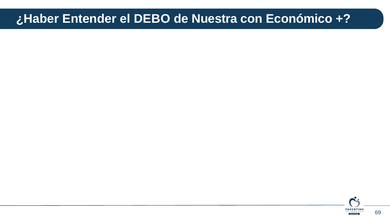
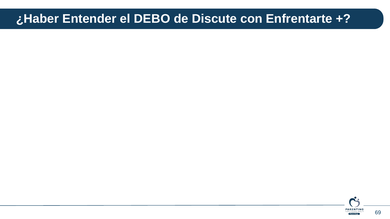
Nuestra: Nuestra -> Discute
Económico: Económico -> Enfrentarte
